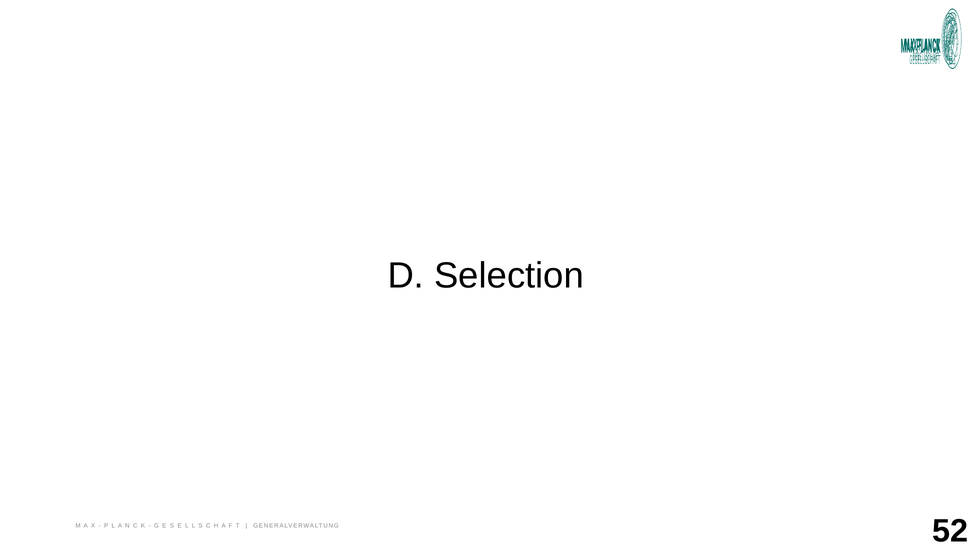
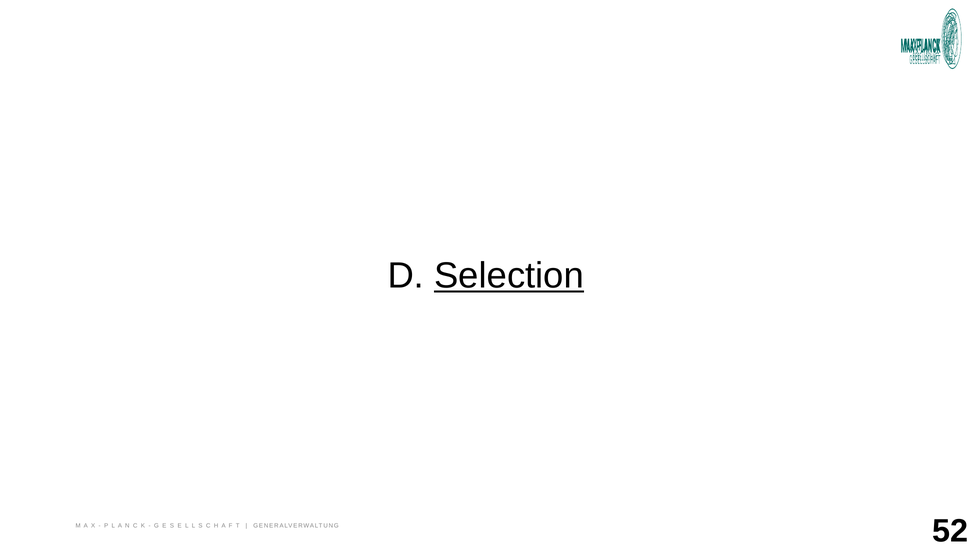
Selection underline: none -> present
